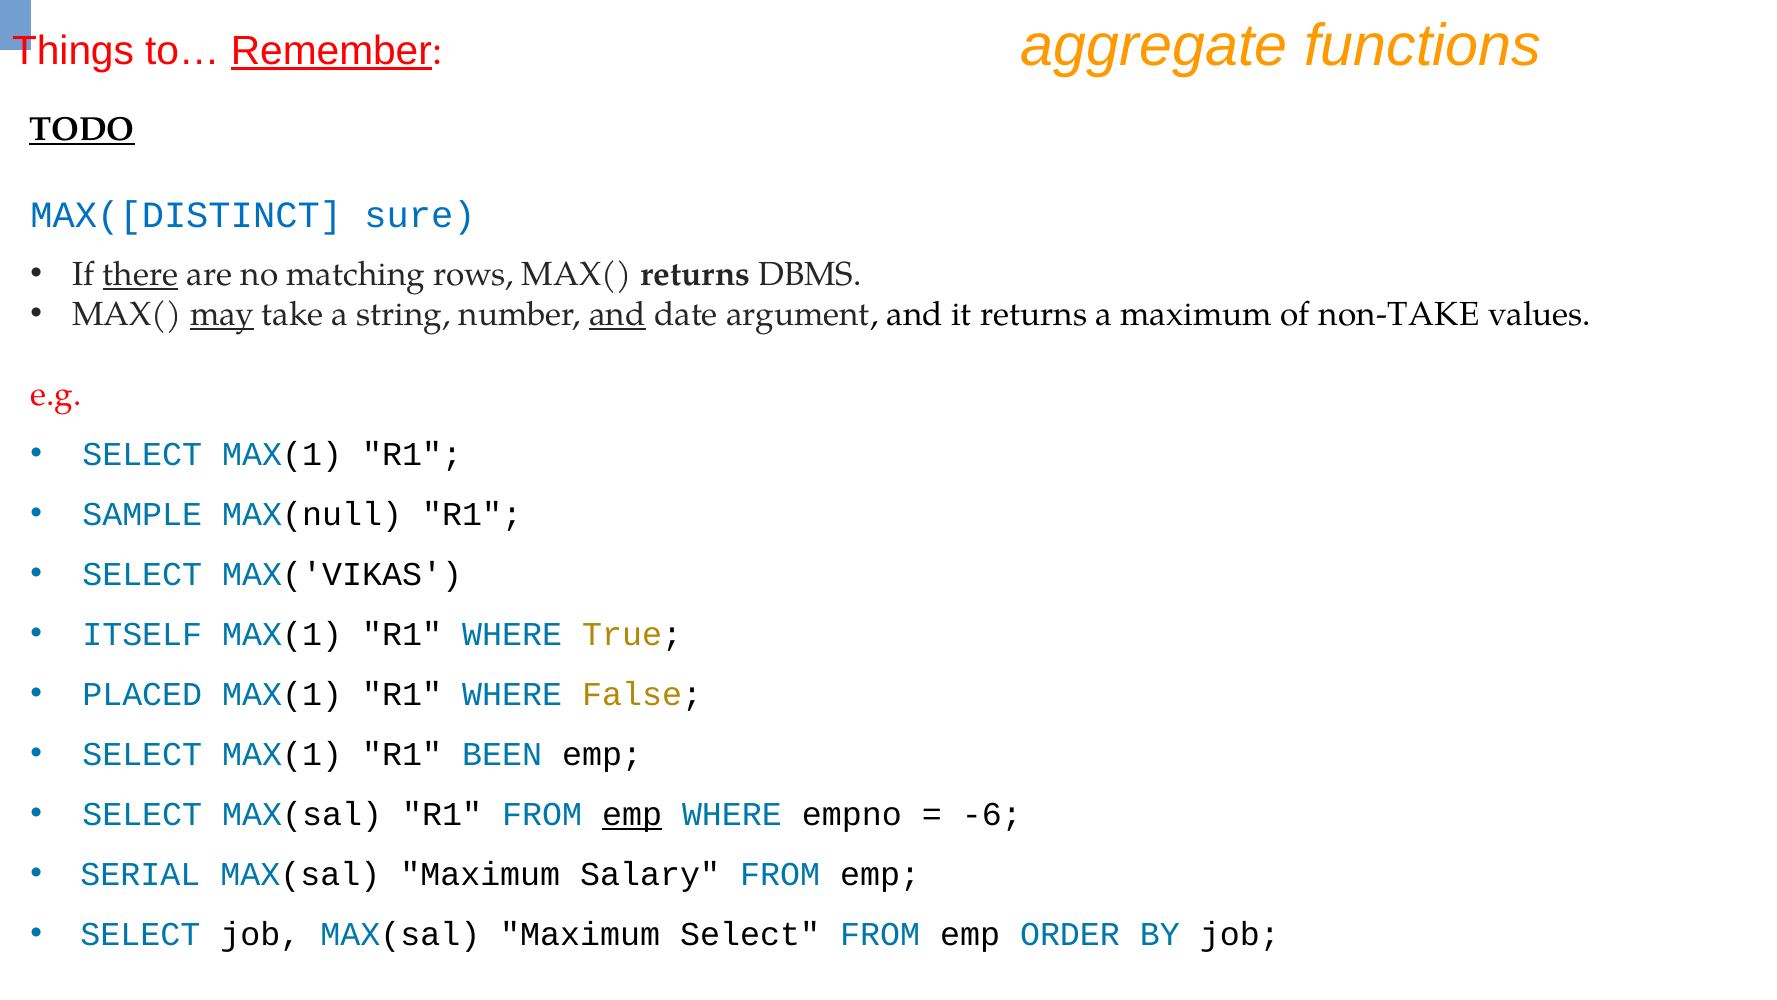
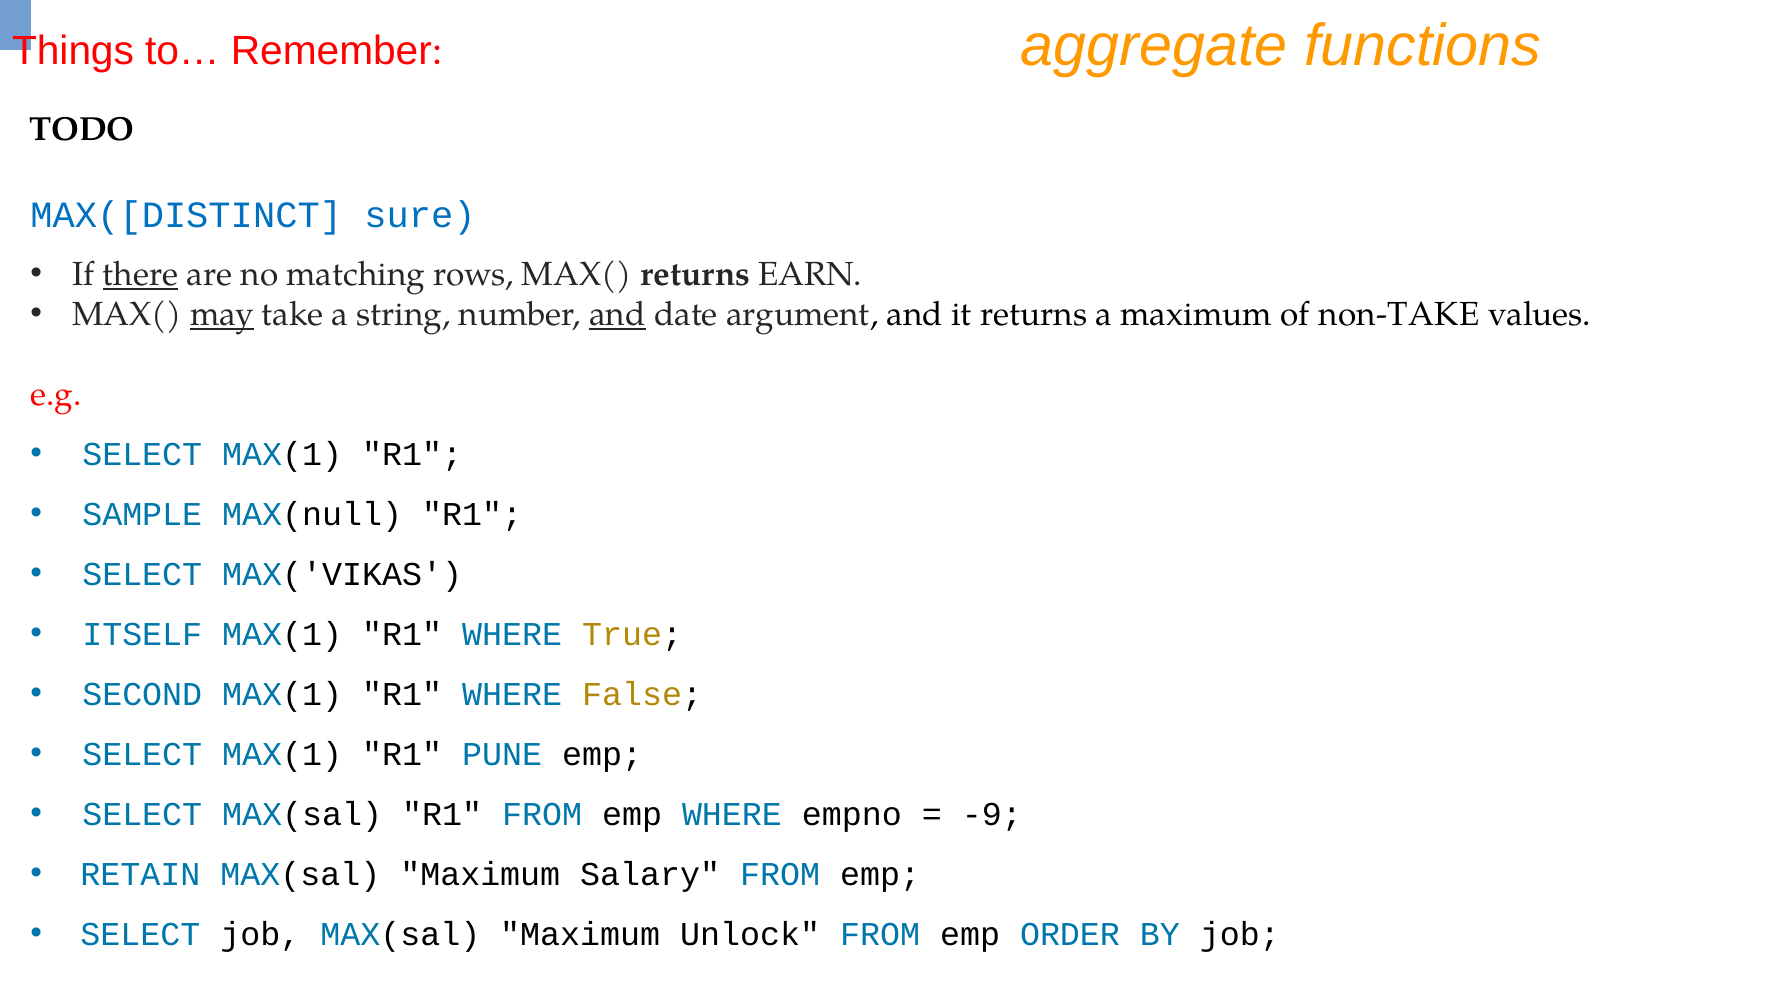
Remember underline: present -> none
TODO underline: present -> none
DBMS: DBMS -> EARN
PLACED: PLACED -> SECOND
BEEN: BEEN -> PUNE
emp at (632, 814) underline: present -> none
-6: -6 -> -9
SERIAL: SERIAL -> RETAIN
Maximum Select: Select -> Unlock
